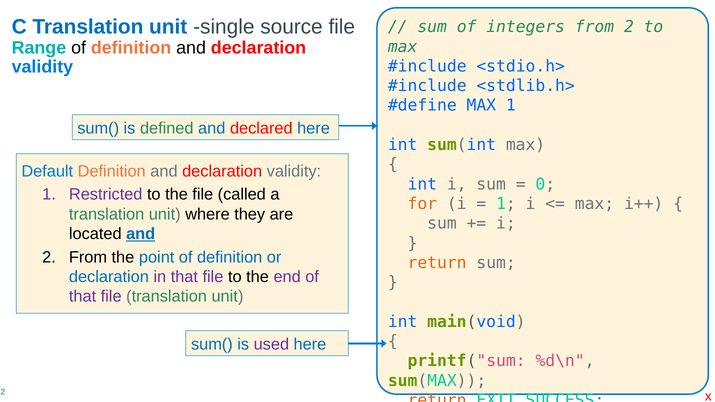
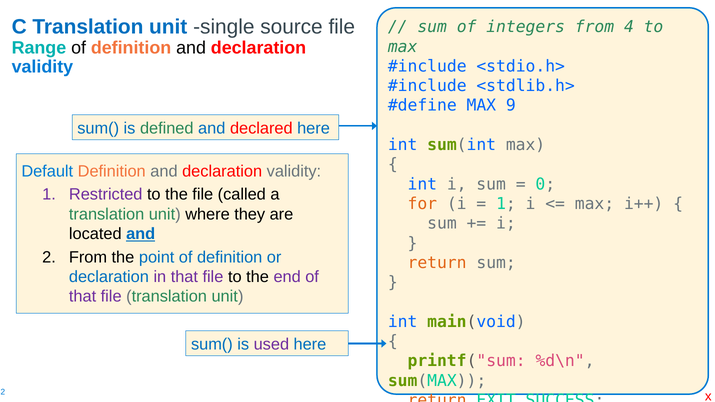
from 2: 2 -> 4
MAX 1: 1 -> 9
